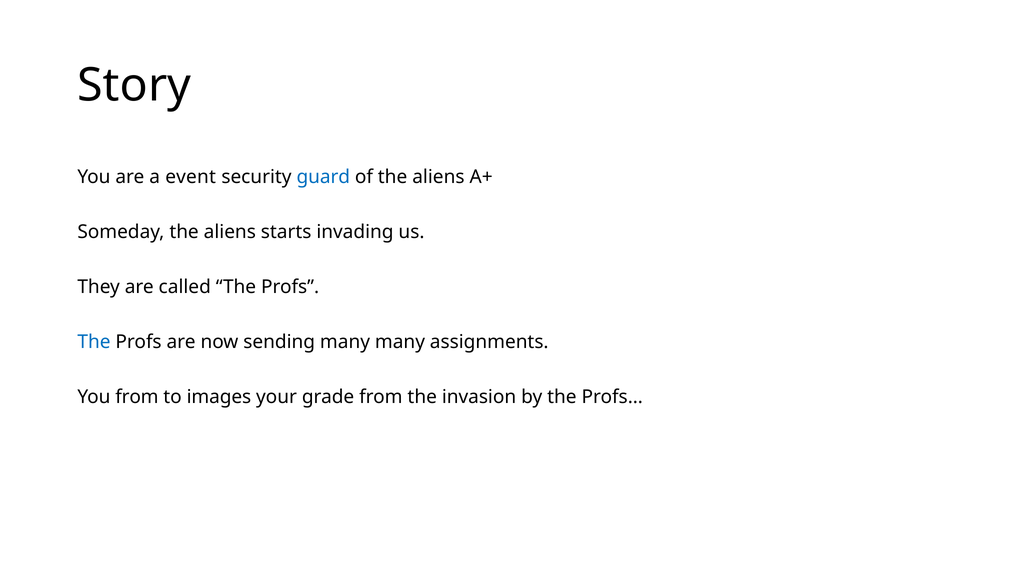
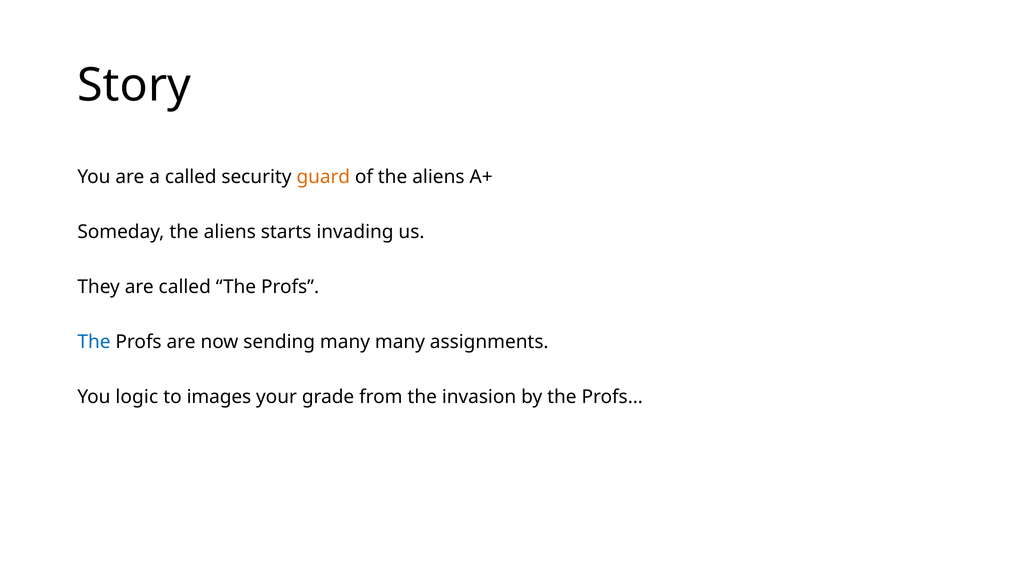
a event: event -> called
guard colour: blue -> orange
You from: from -> logic
